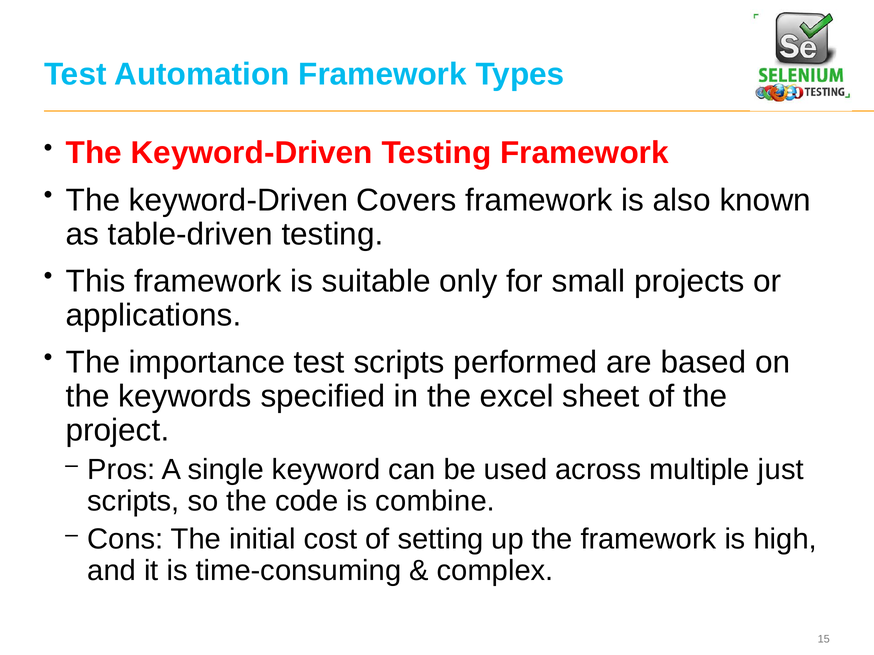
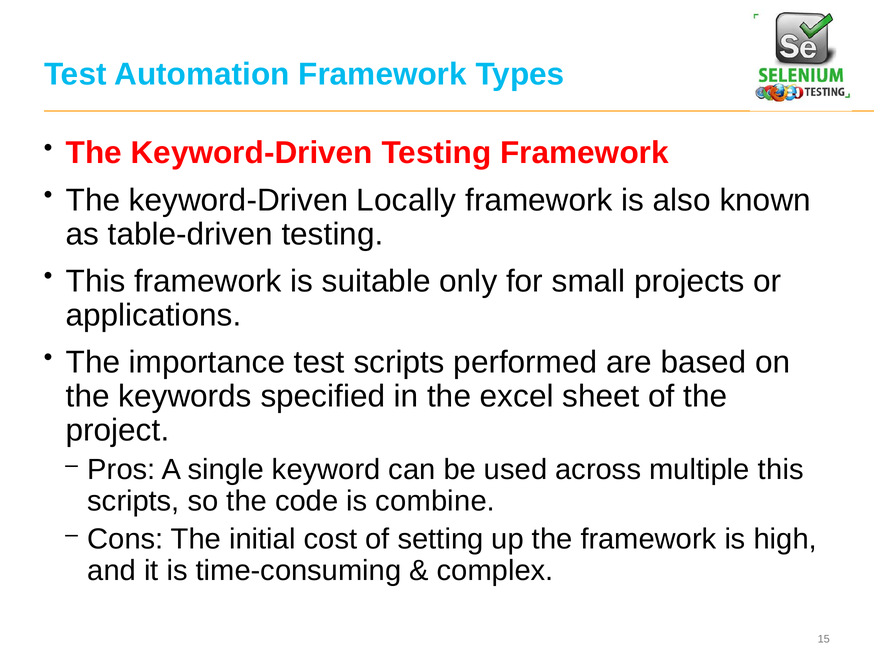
Covers: Covers -> Locally
multiple just: just -> this
